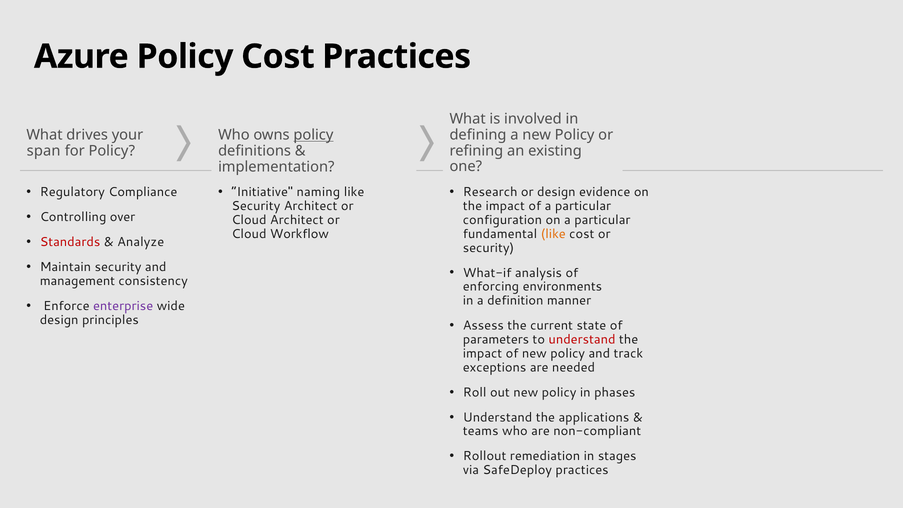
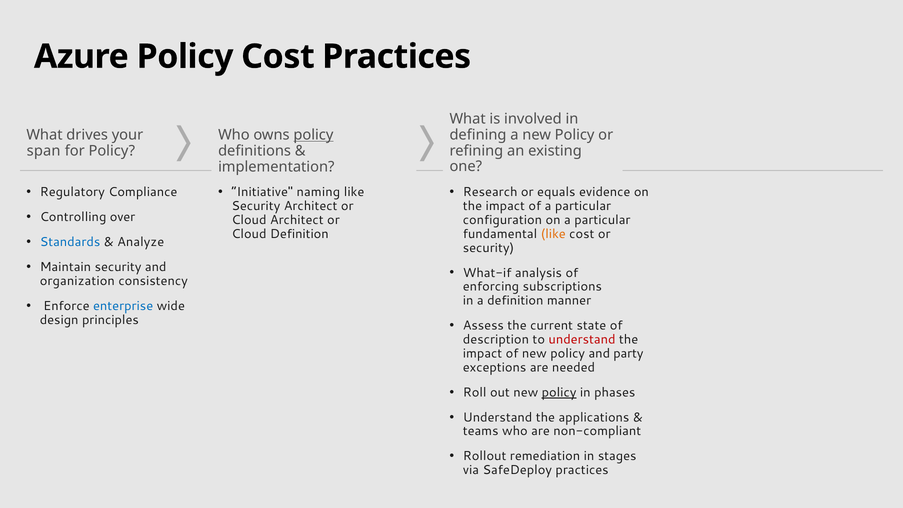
or design: design -> equals
Cloud Workflow: Workflow -> Definition
Standards colour: red -> blue
management: management -> organization
environments: environments -> subscriptions
enterprise colour: purple -> blue
parameters: parameters -> description
track: track -> party
policy at (559, 392) underline: none -> present
